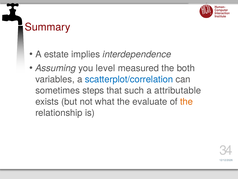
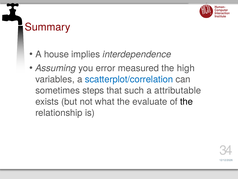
estate: estate -> house
level: level -> error
both: both -> high
the at (187, 101) colour: orange -> black
